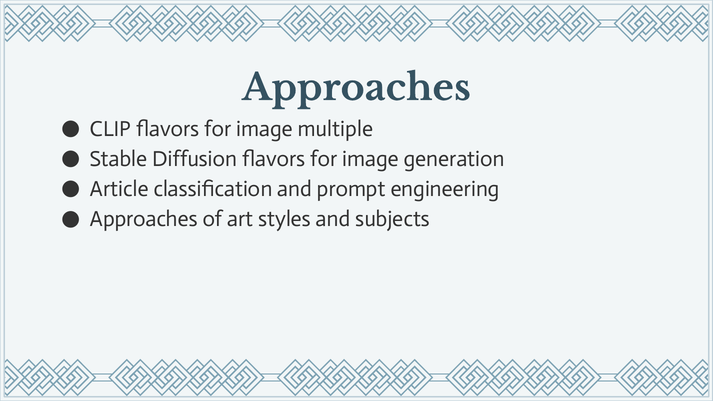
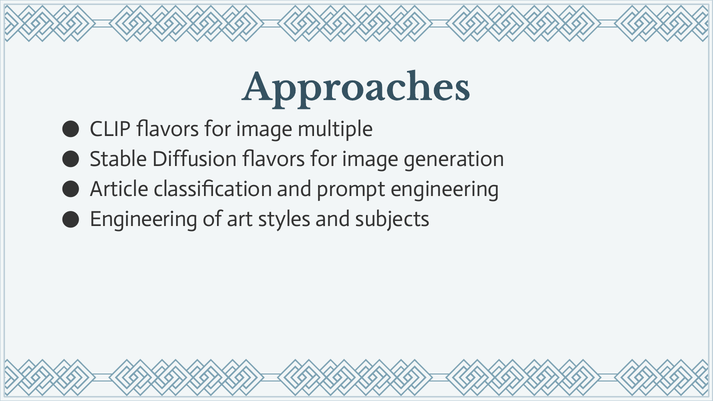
Approaches at (144, 219): Approaches -> Engineering
